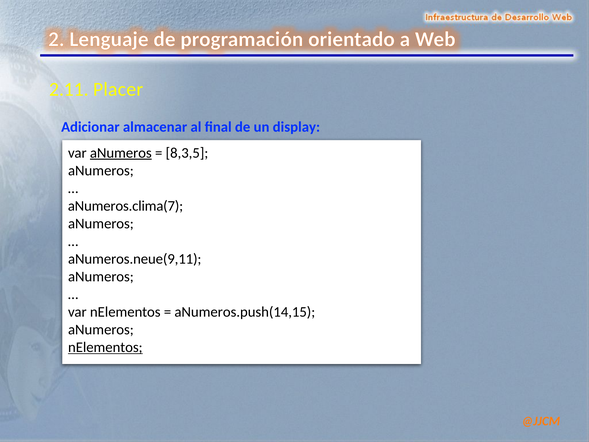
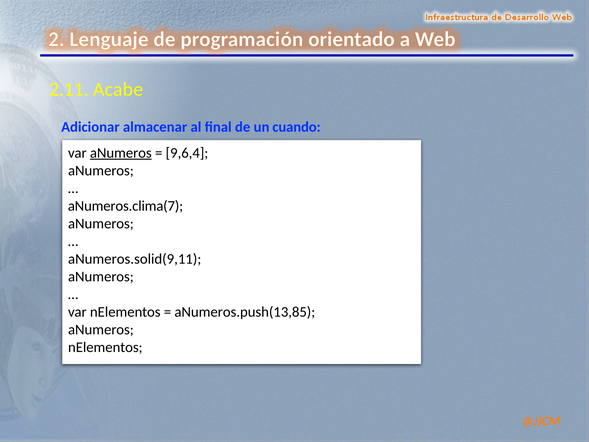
Placer: Placer -> Acabe
display: display -> cuando
8,3,5: 8,3,5 -> 9,6,4
aNumeros.neue(9,11: aNumeros.neue(9,11 -> aNumeros.solid(9,11
aNumeros.push(14,15: aNumeros.push(14,15 -> aNumeros.push(13,85
nElementos at (105, 347) underline: present -> none
